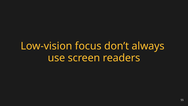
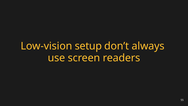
focus: focus -> setup
